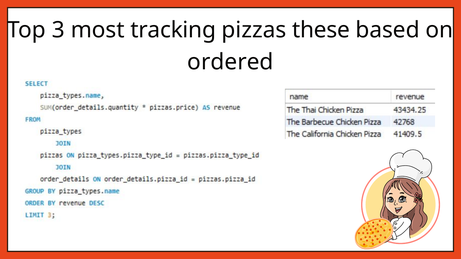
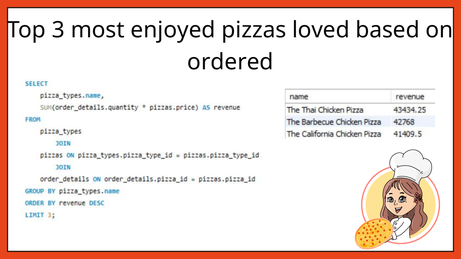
tracking: tracking -> enjoyed
these: these -> loved
